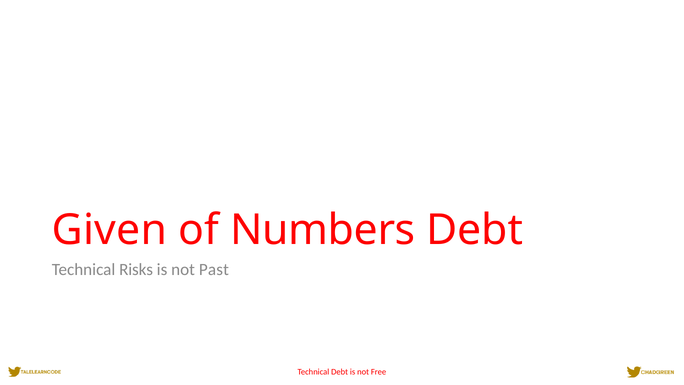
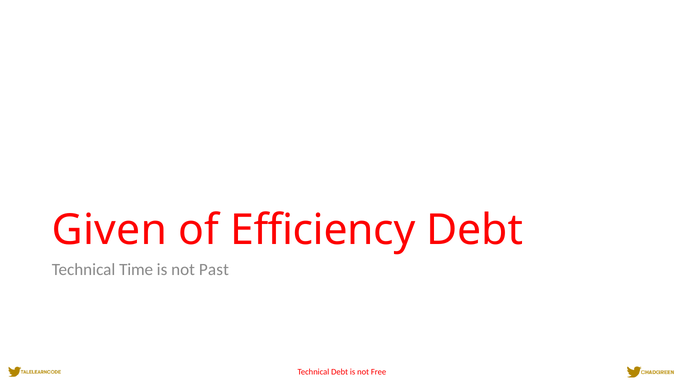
Numbers: Numbers -> Efficiency
Risks: Risks -> Time
